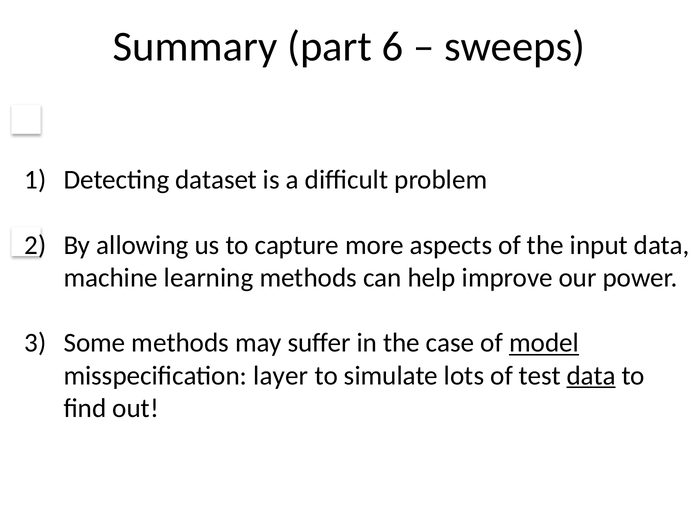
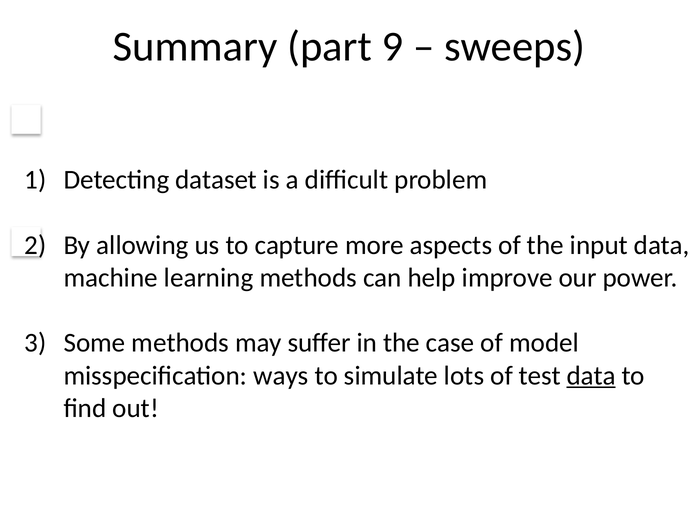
6: 6 -> 9
model underline: present -> none
layer: layer -> ways
